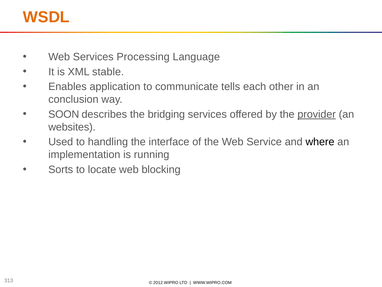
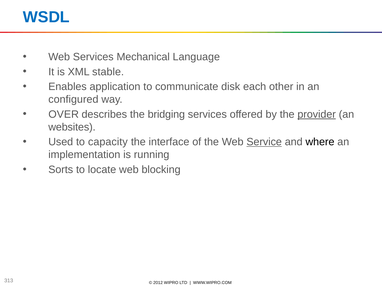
WSDL colour: orange -> blue
Processing: Processing -> Mechanical
tells: tells -> disk
conclusion: conclusion -> configured
SOON: SOON -> OVER
handling: handling -> capacity
Service underline: none -> present
